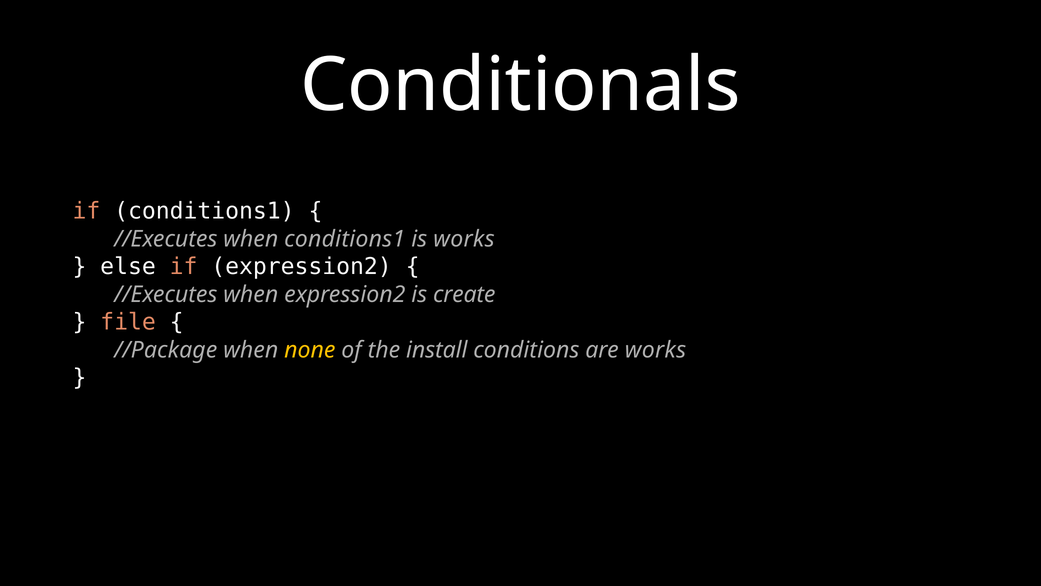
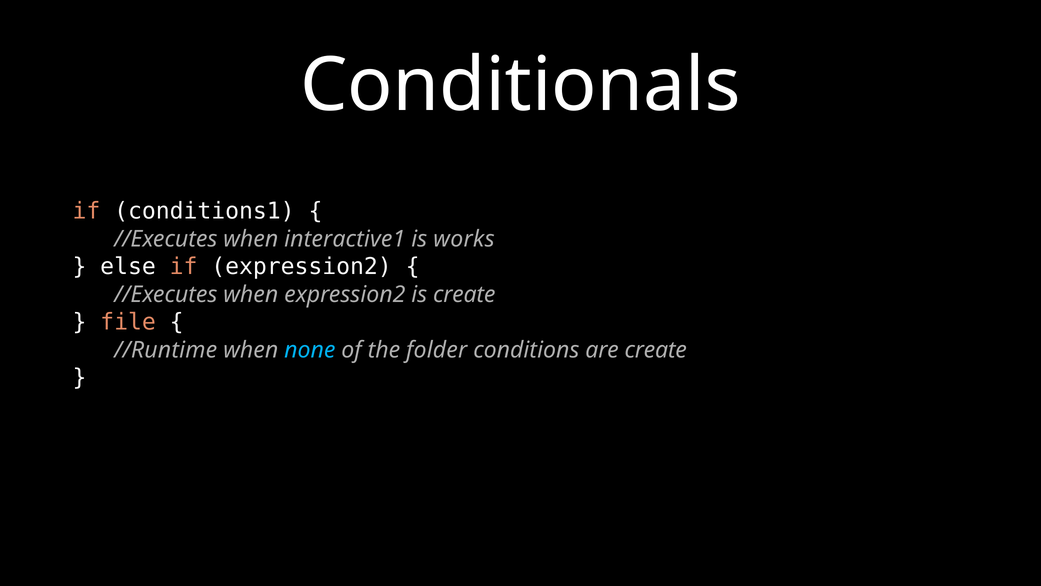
when conditions1: conditions1 -> interactive1
//Package: //Package -> //Runtime
none colour: yellow -> light blue
install: install -> folder
are works: works -> create
